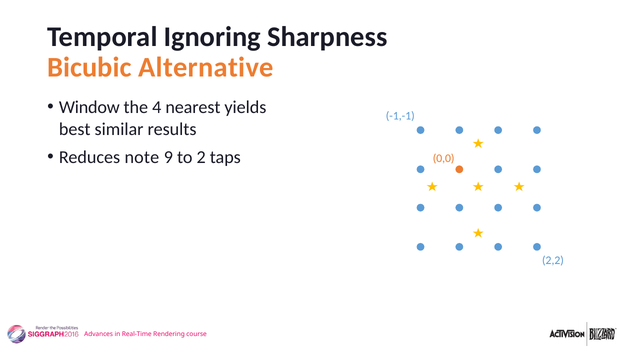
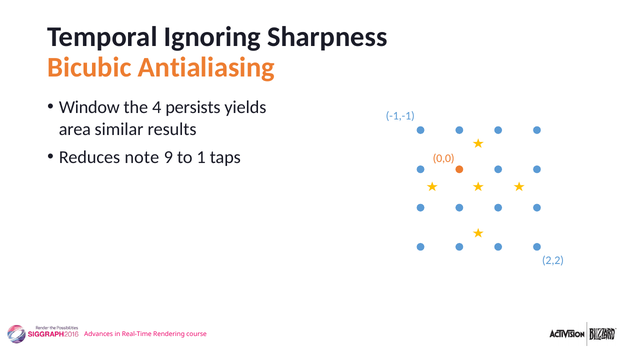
Alternative: Alternative -> Antialiasing
nearest: nearest -> persists
best: best -> area
2: 2 -> 1
